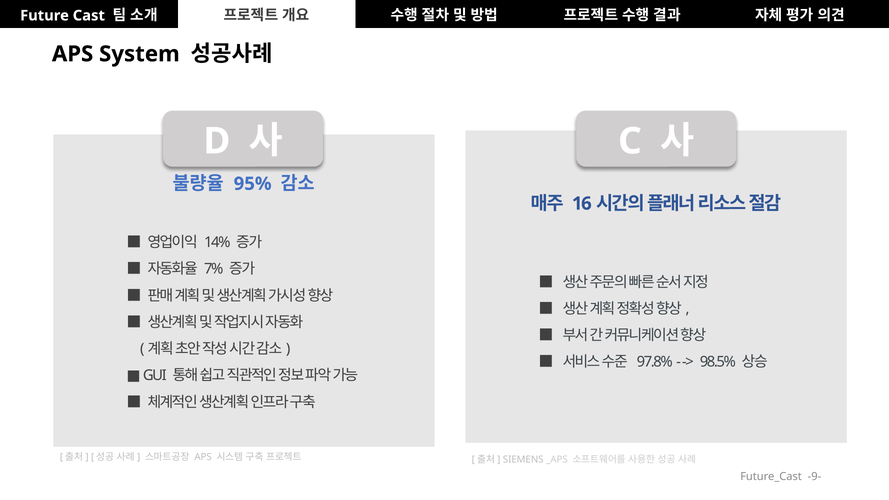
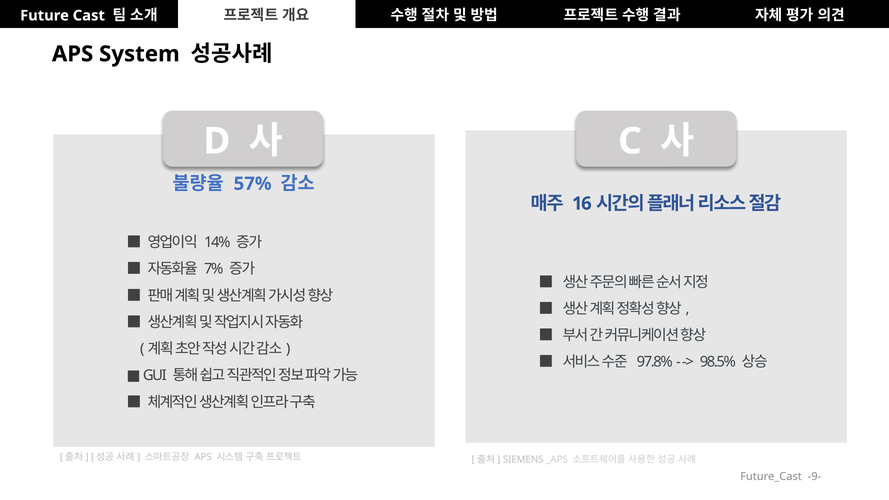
95%: 95% -> 57%
